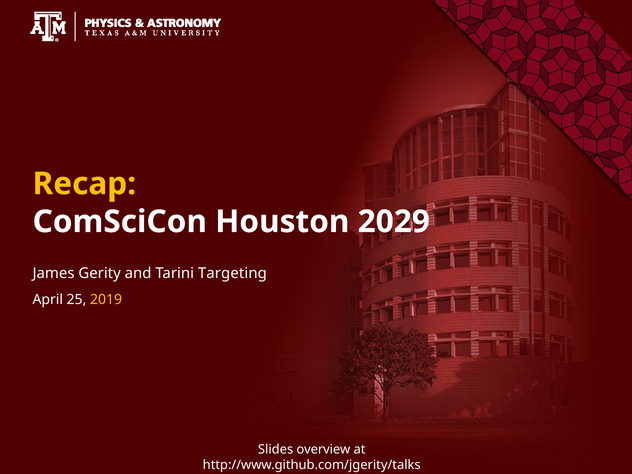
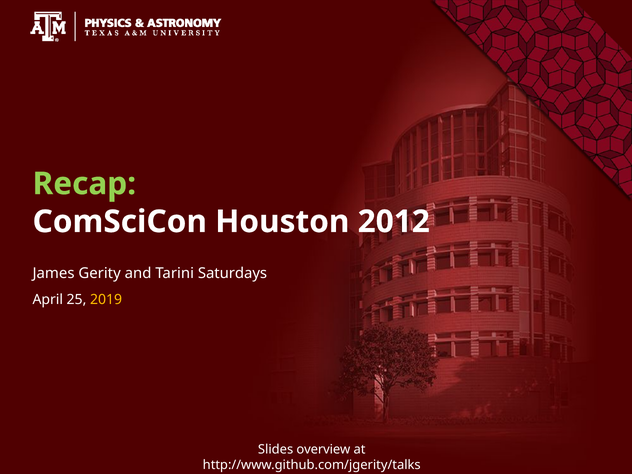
Recap colour: yellow -> light green
2029: 2029 -> 2012
Targeting: Targeting -> Saturdays
